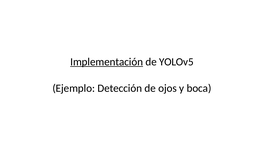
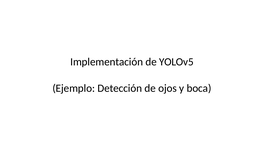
Implementación underline: present -> none
